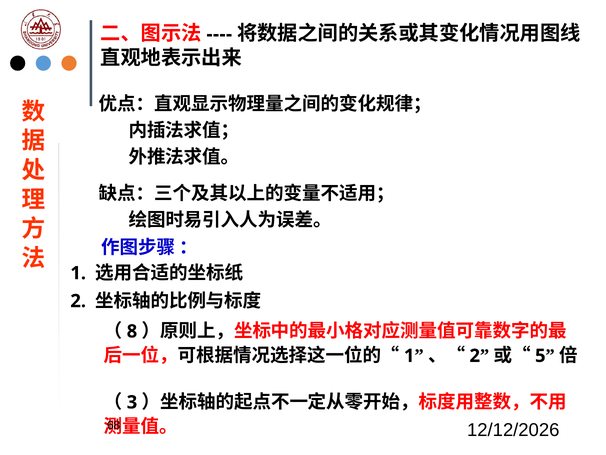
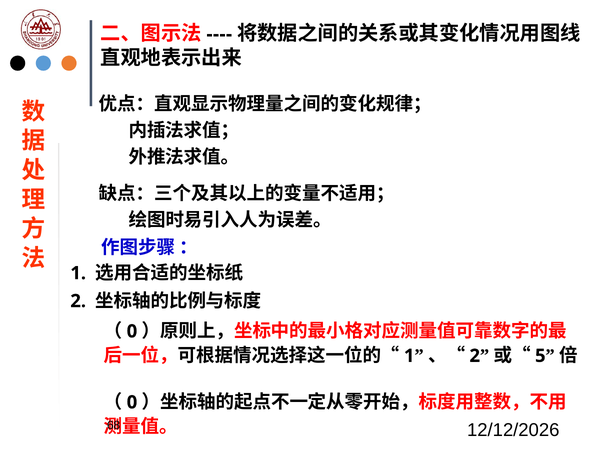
8 at (132, 331): 8 -> 0
3 at (132, 402): 3 -> 0
